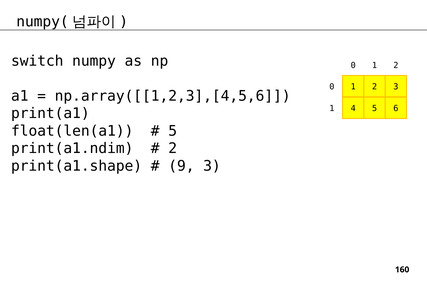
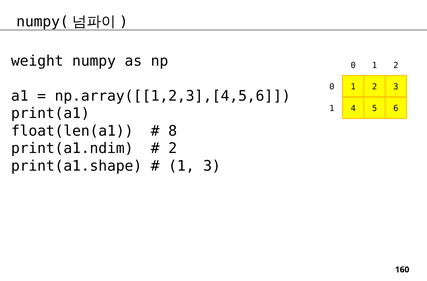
switch: switch -> weight
5 at (173, 131): 5 -> 8
9 at (181, 166): 9 -> 1
